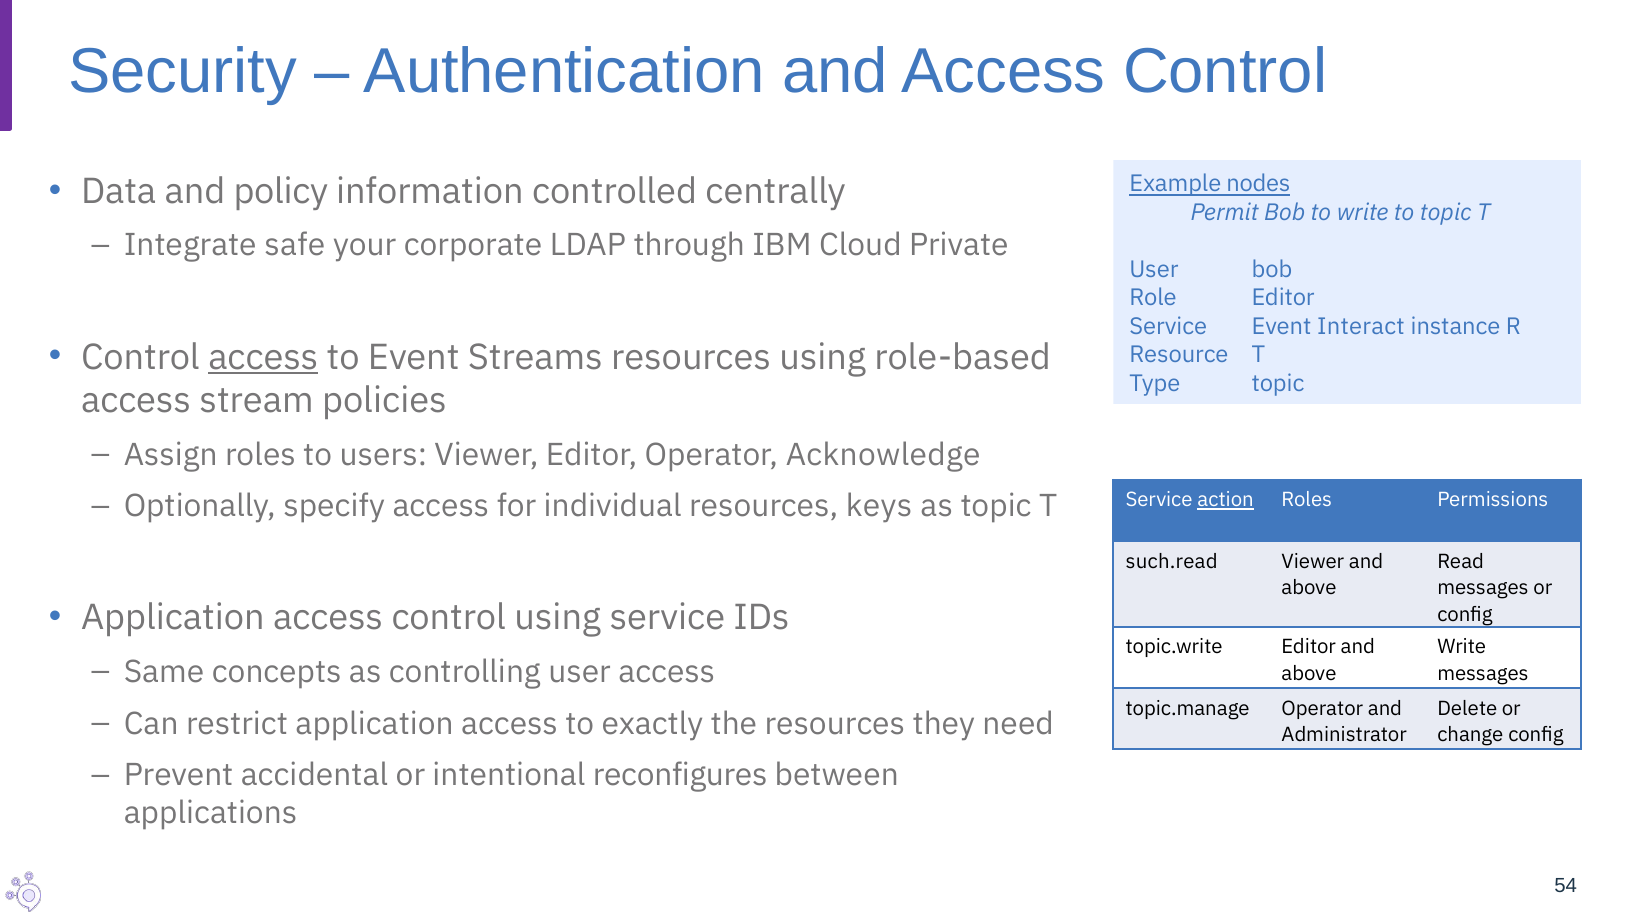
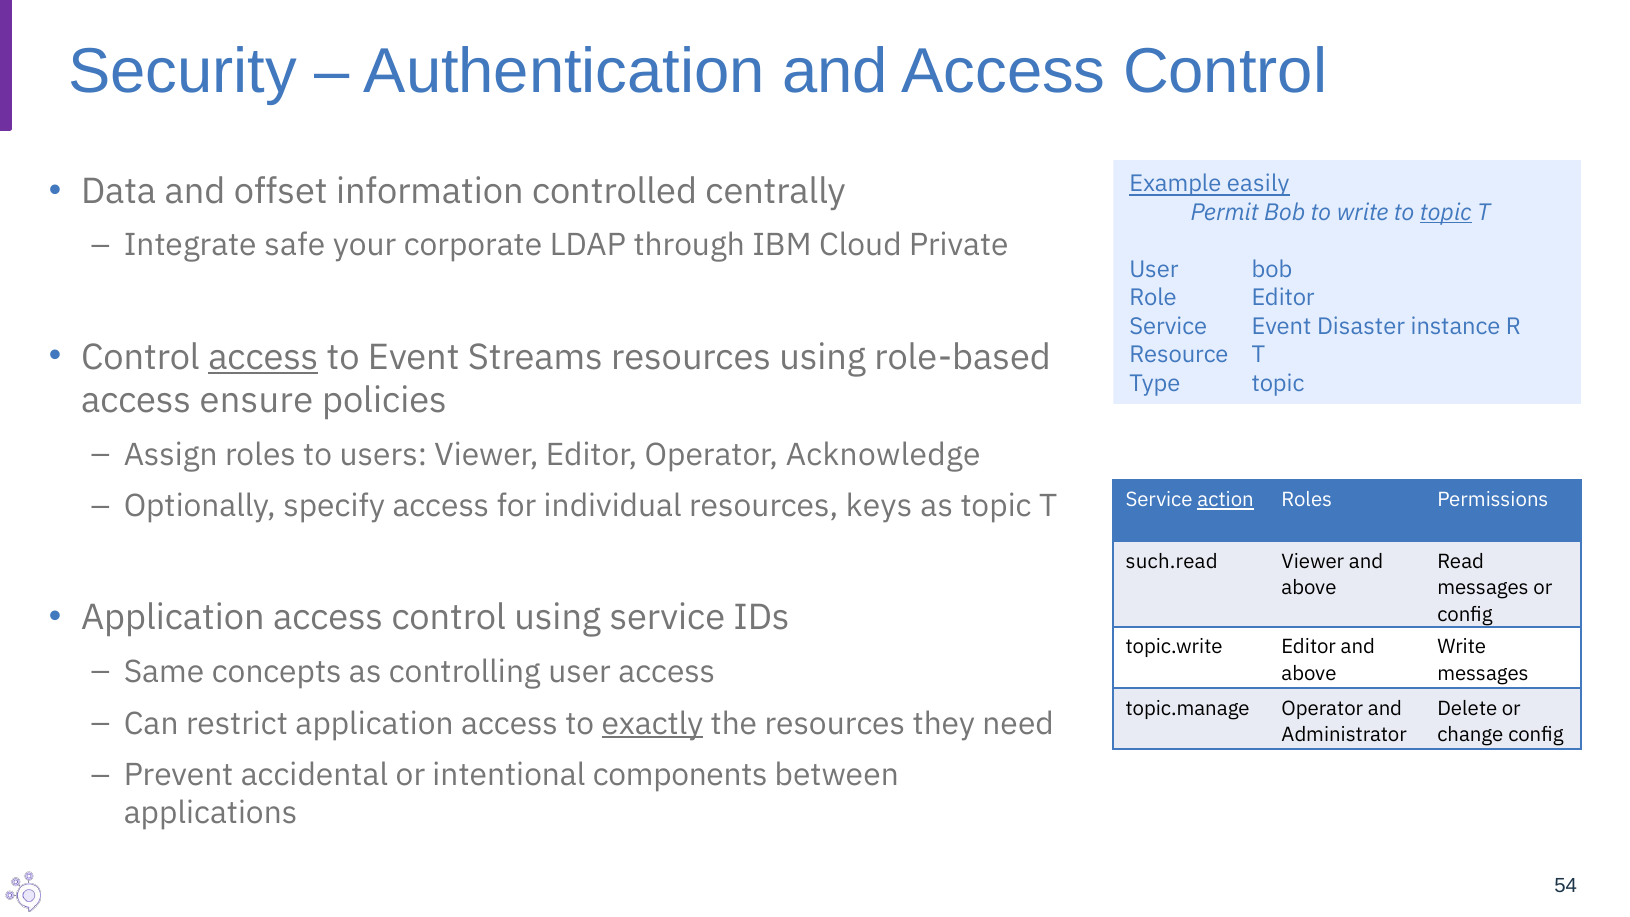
policy: policy -> offset
nodes: nodes -> easily
topic at (1446, 212) underline: none -> present
Interact: Interact -> Disaster
stream: stream -> ensure
exactly underline: none -> present
reconfigures: reconfigures -> components
